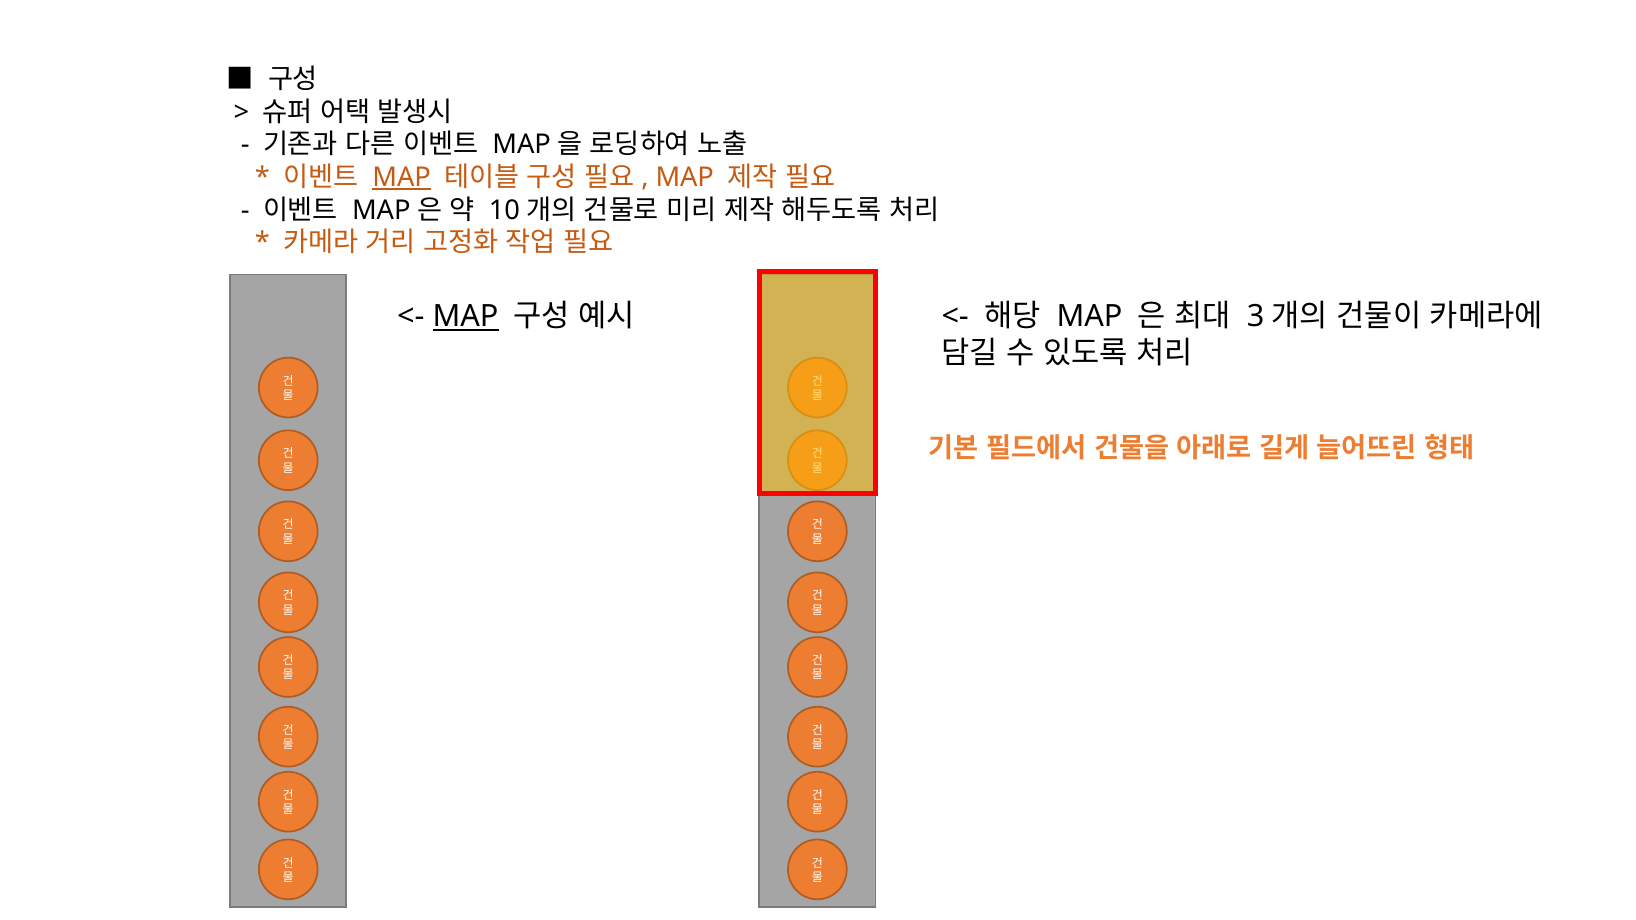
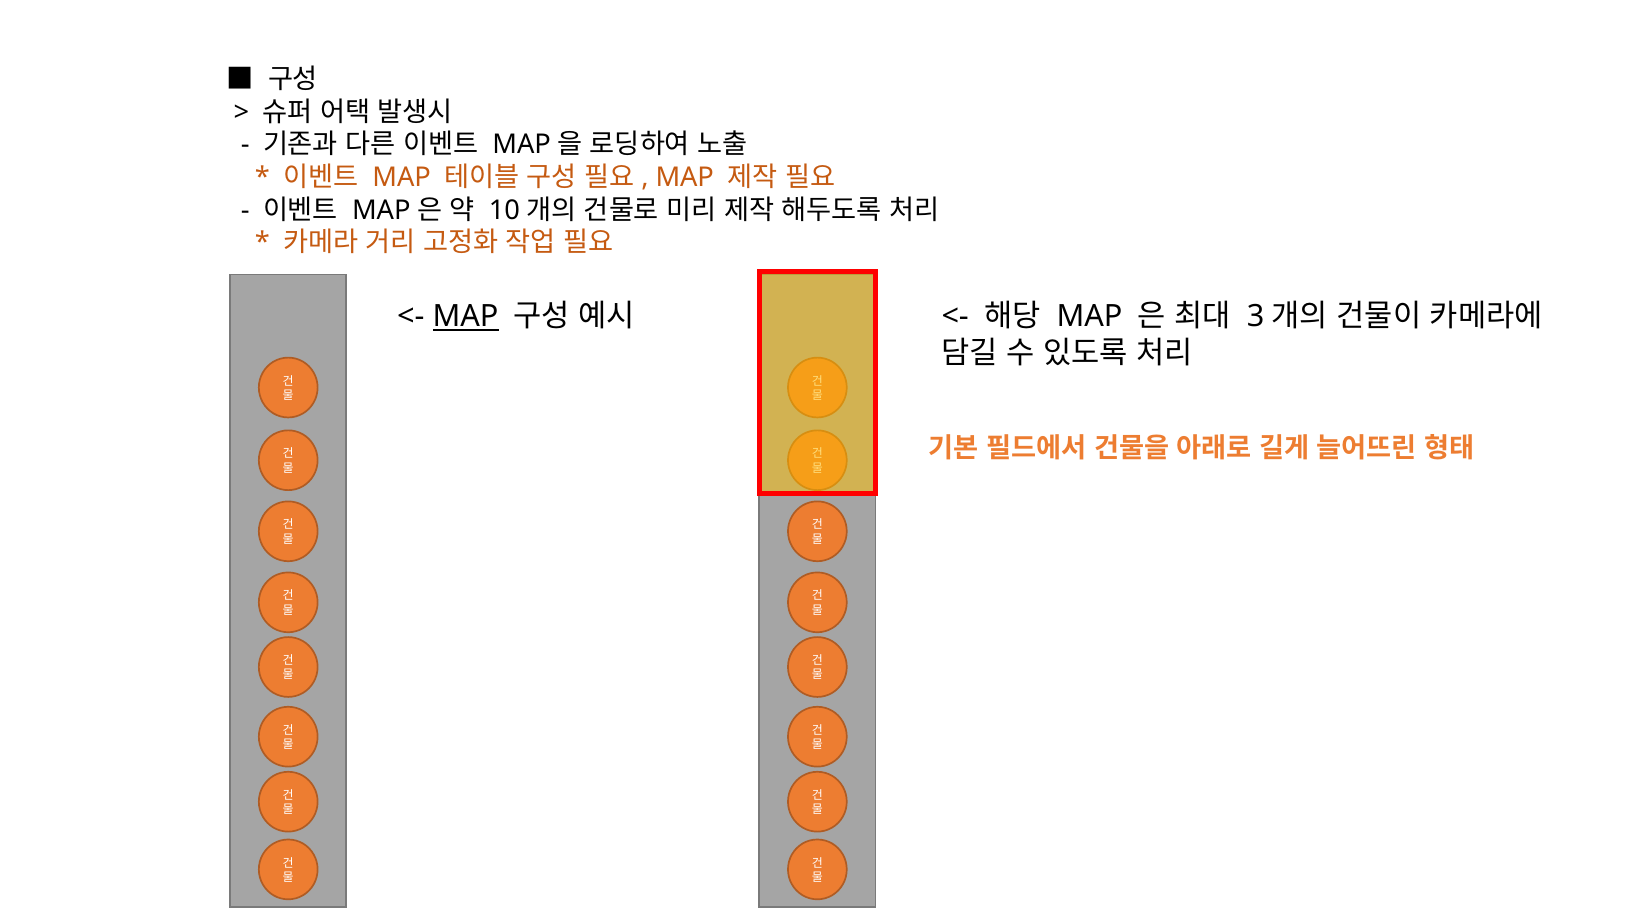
MAP at (402, 178) underline: present -> none
